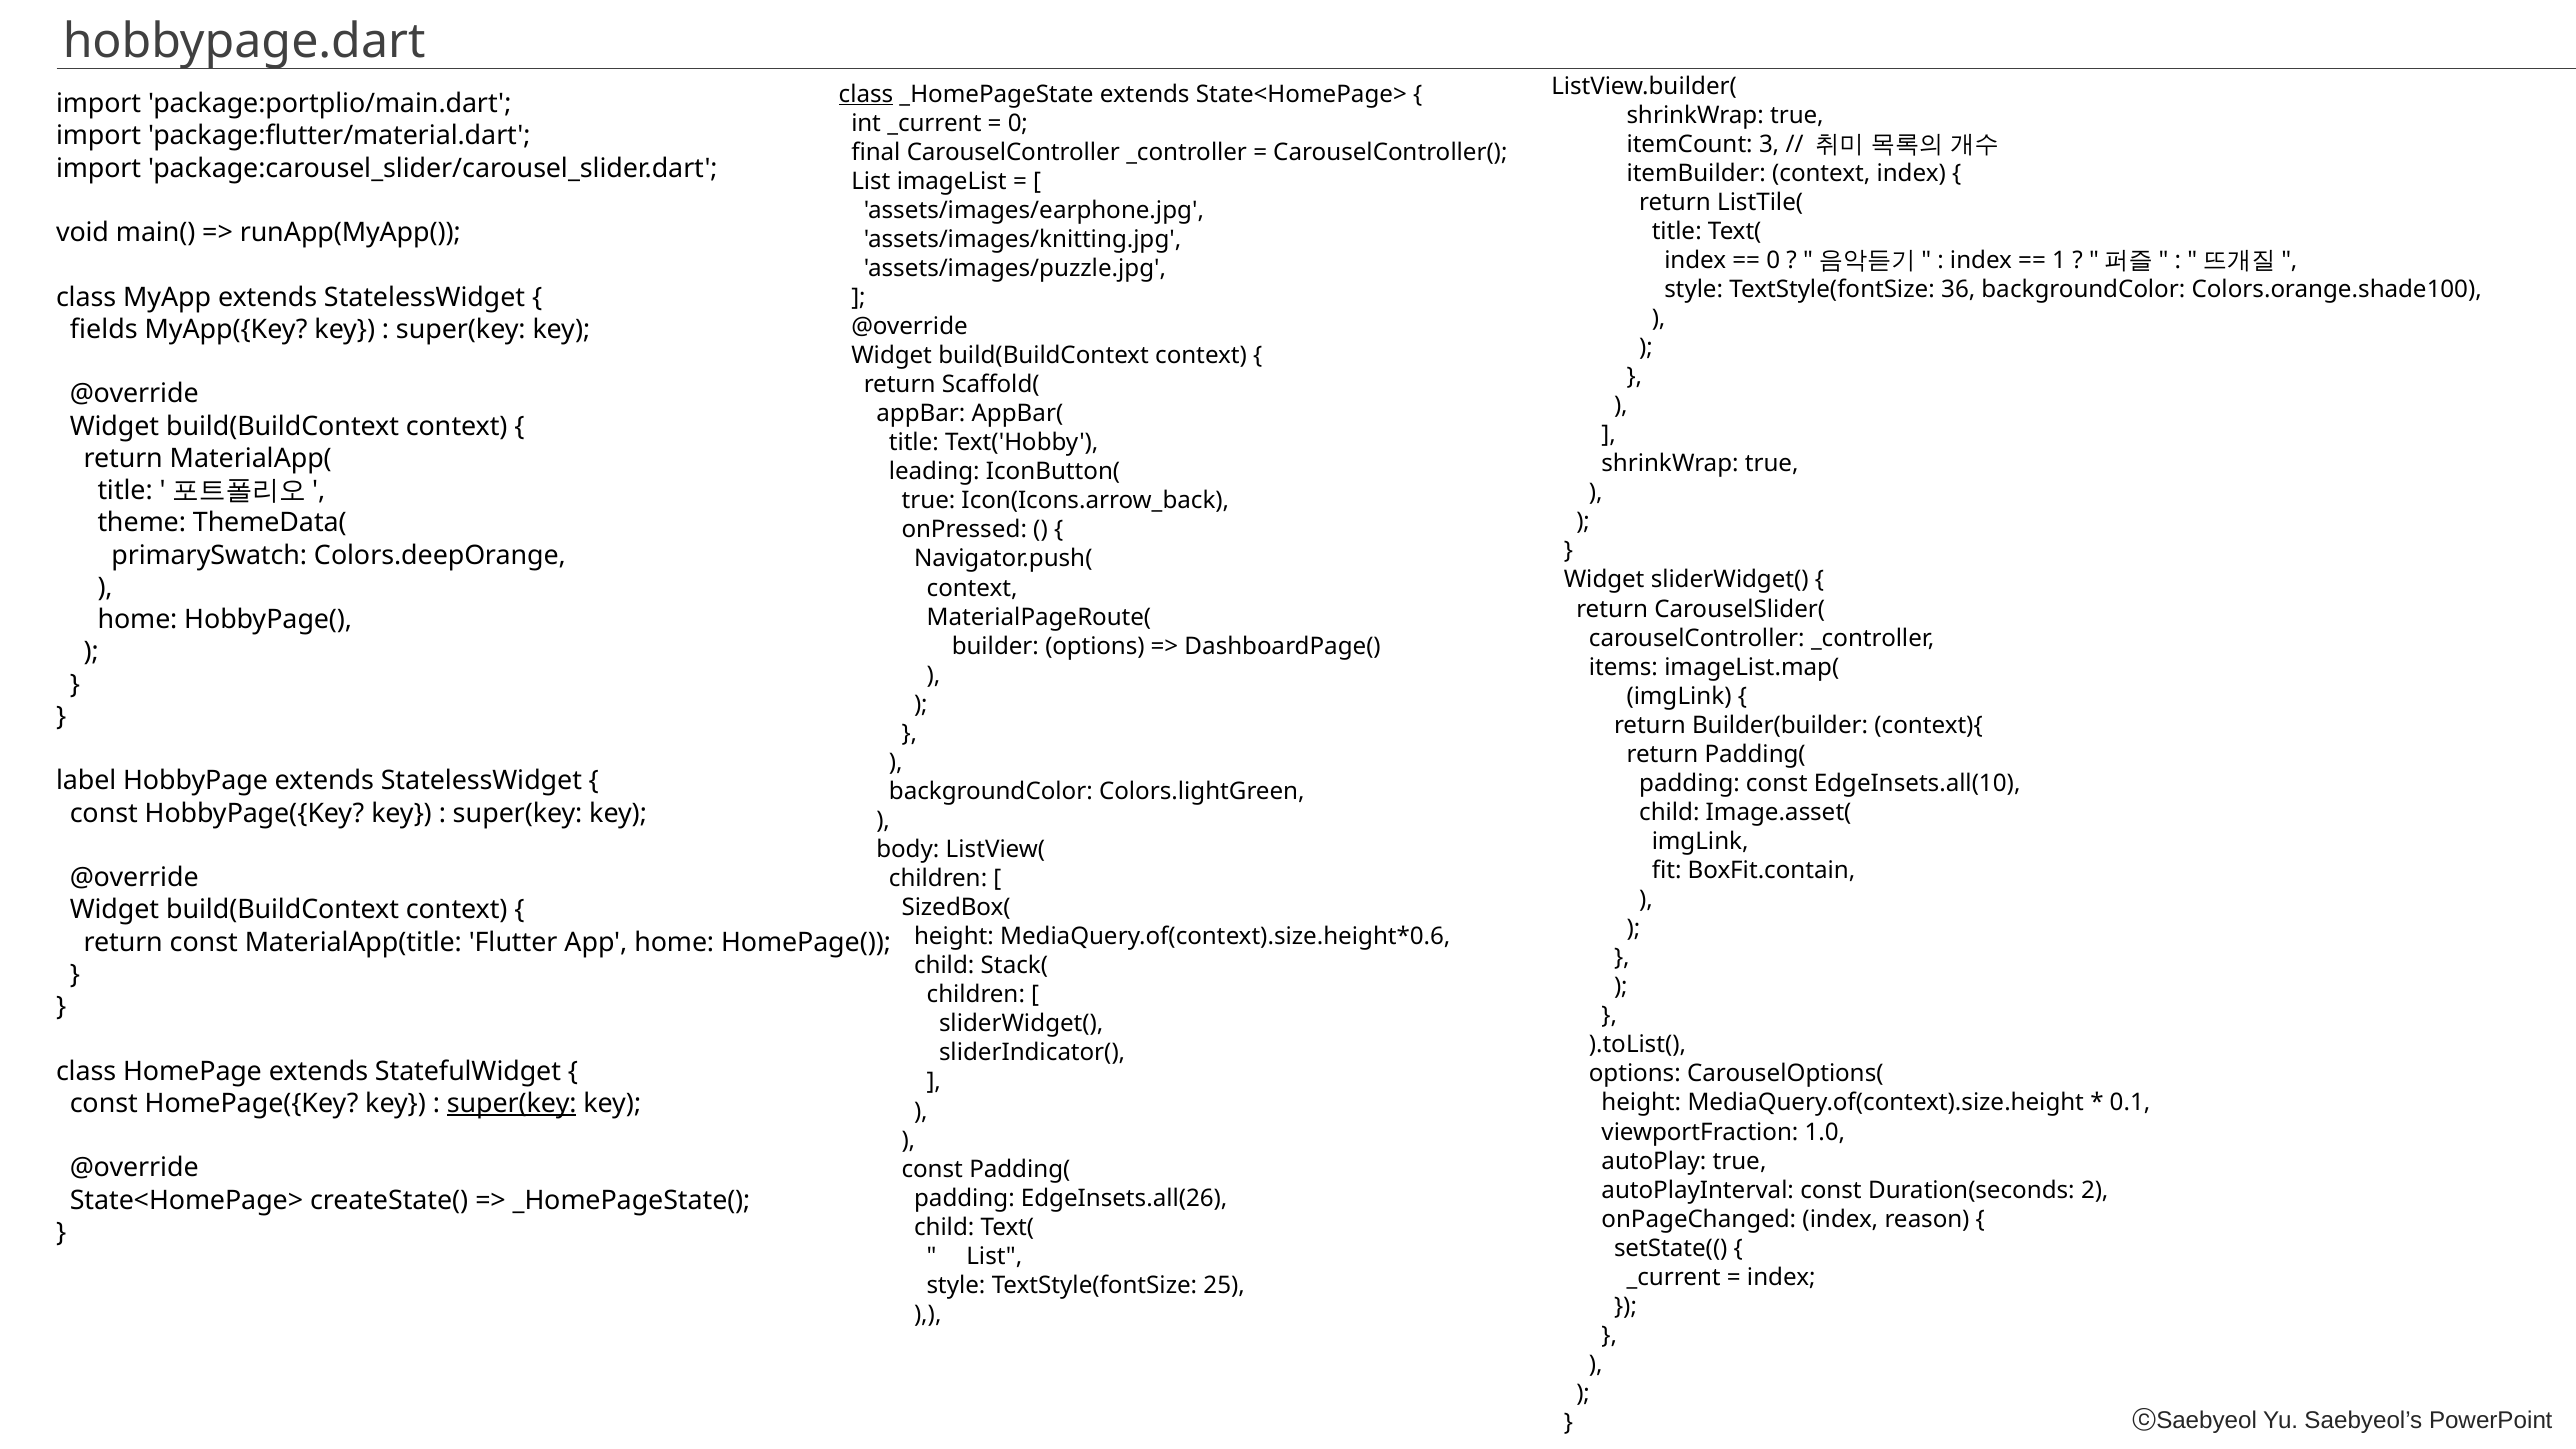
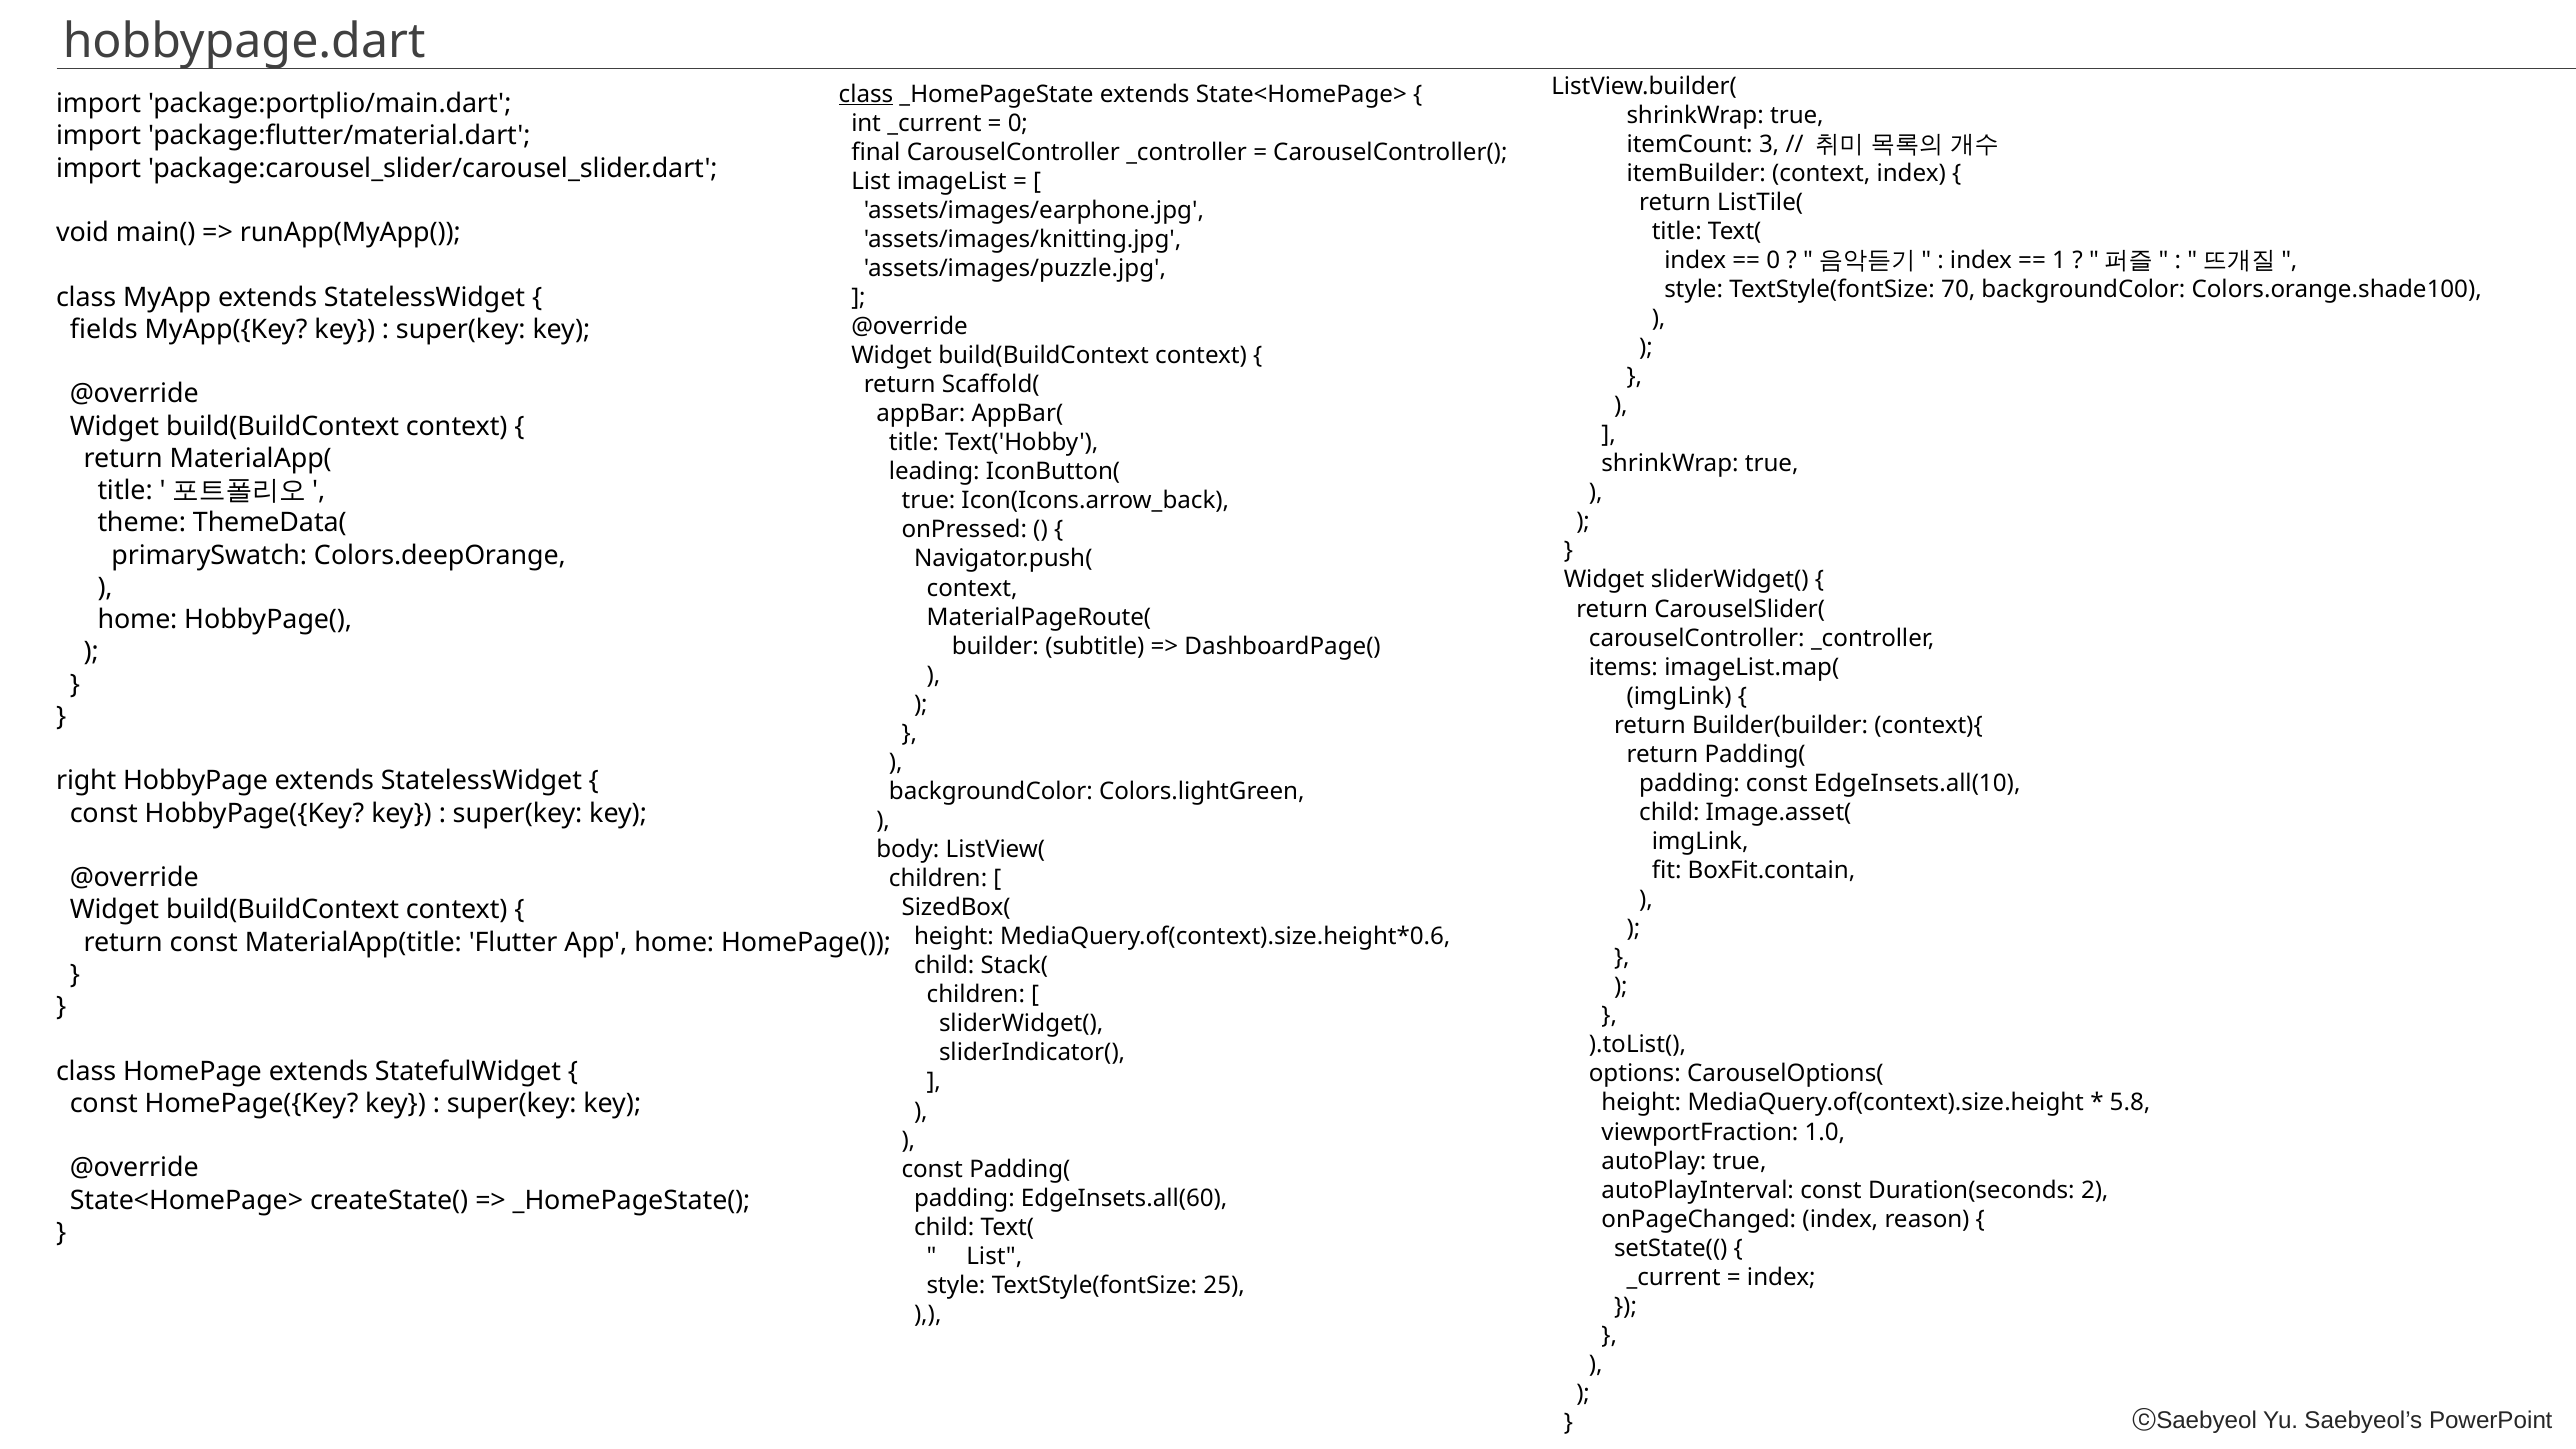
36: 36 -> 70
builder options: options -> subtitle
label: label -> right
super(key at (512, 1104) underline: present -> none
0.1: 0.1 -> 5.8
EdgeInsets.all(26: EdgeInsets.all(26 -> EdgeInsets.all(60
